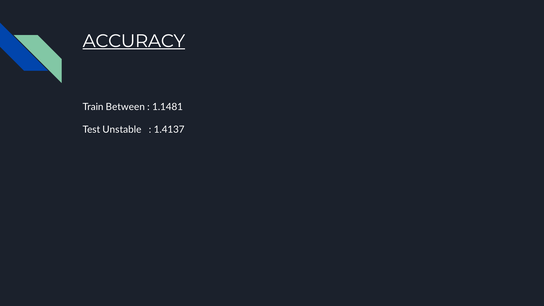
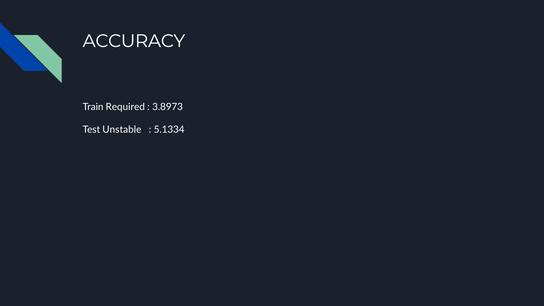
ACCURACY underline: present -> none
Between: Between -> Required
1.1481: 1.1481 -> 3.8973
1.4137: 1.4137 -> 5.1334
